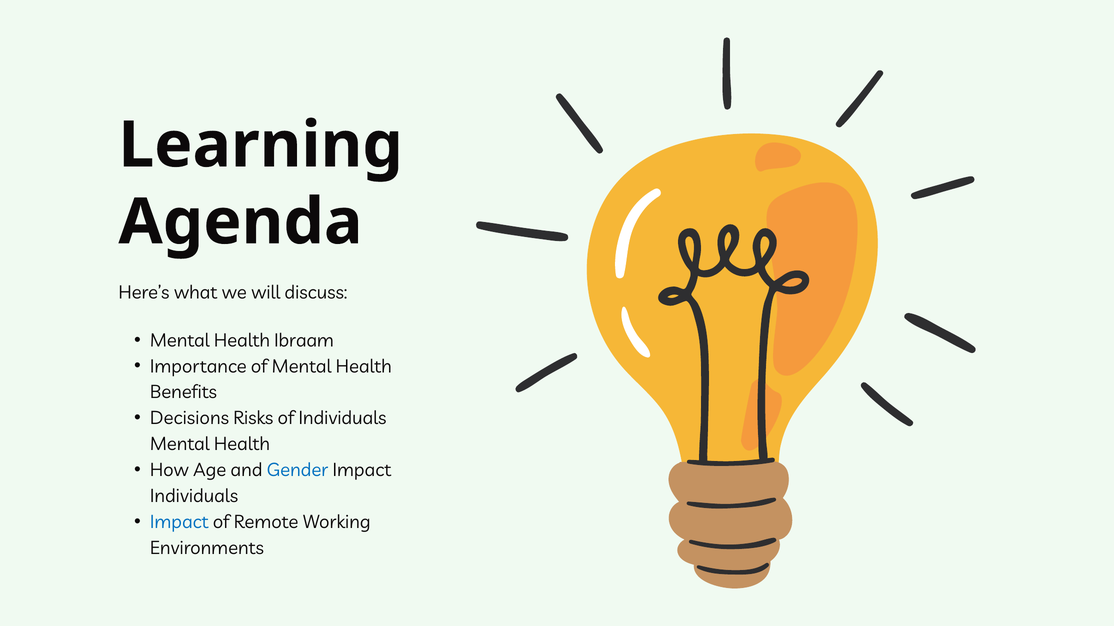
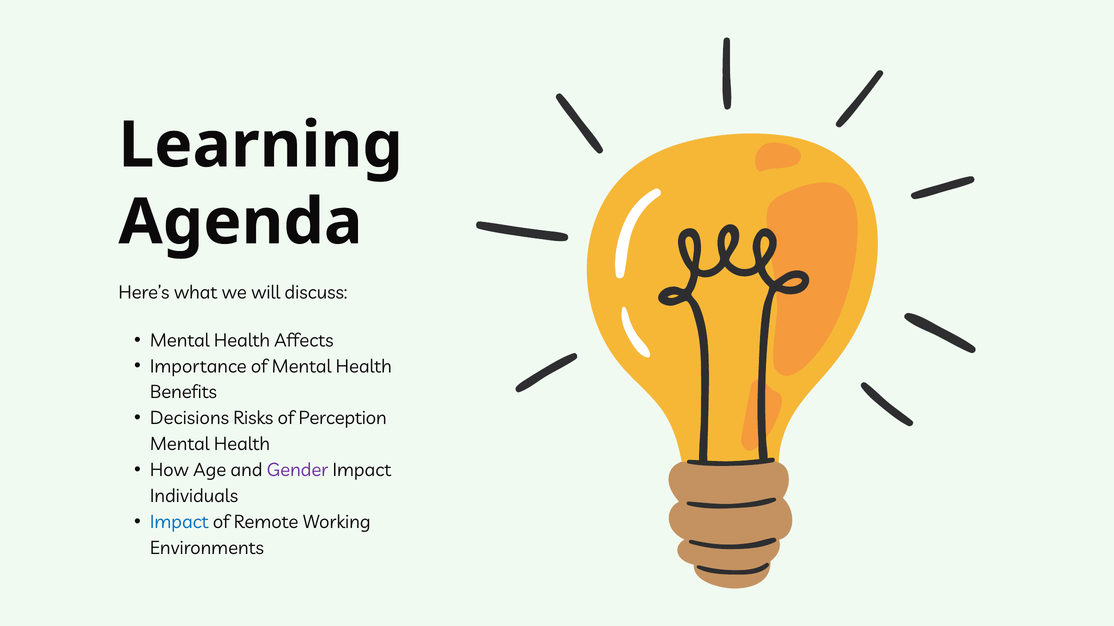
Ibraam: Ibraam -> Affects
of Individuals: Individuals -> Perception
Gender colour: blue -> purple
